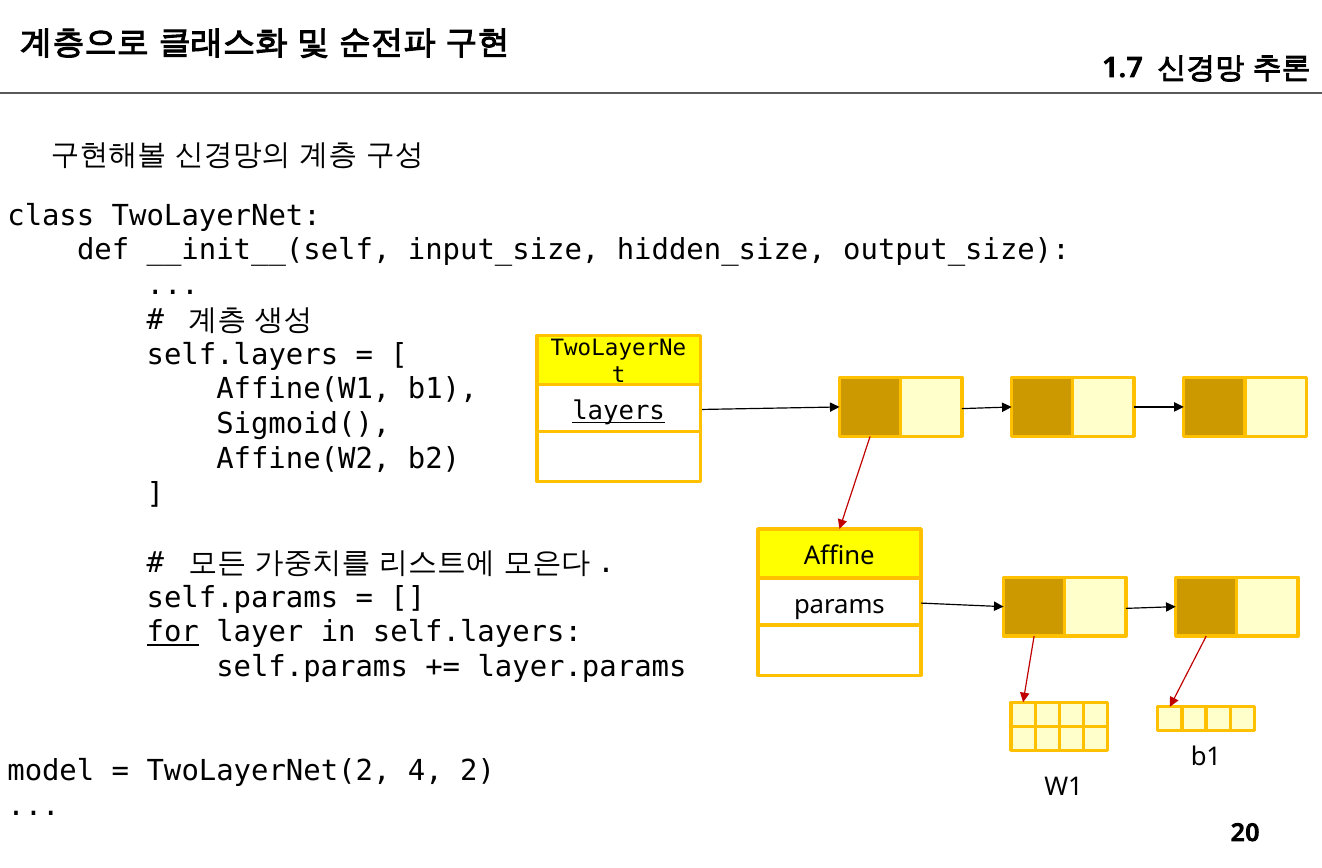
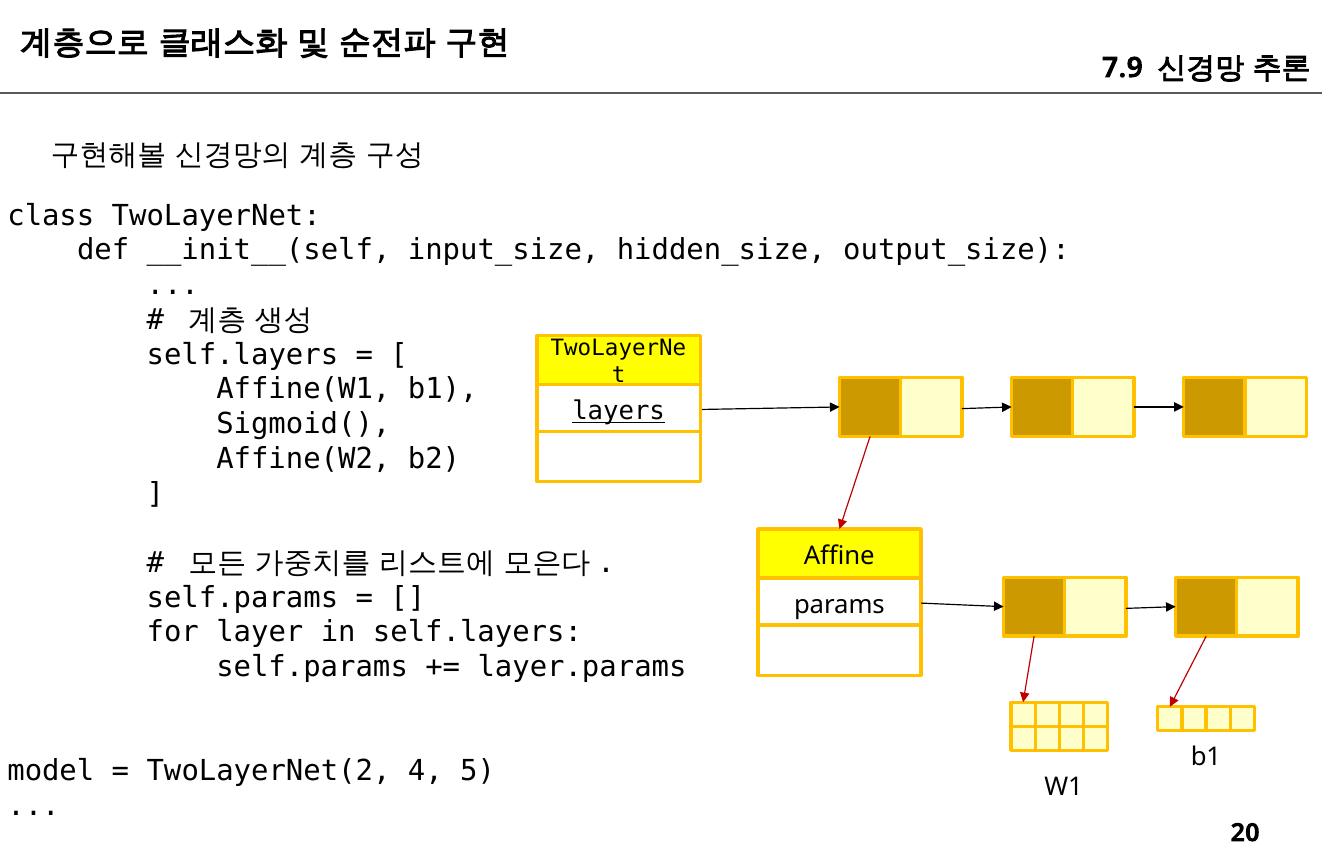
1.7: 1.7 -> 7.9
for underline: present -> none
2: 2 -> 5
